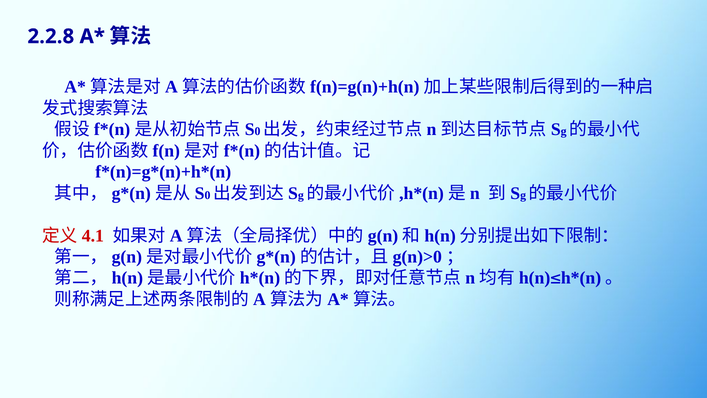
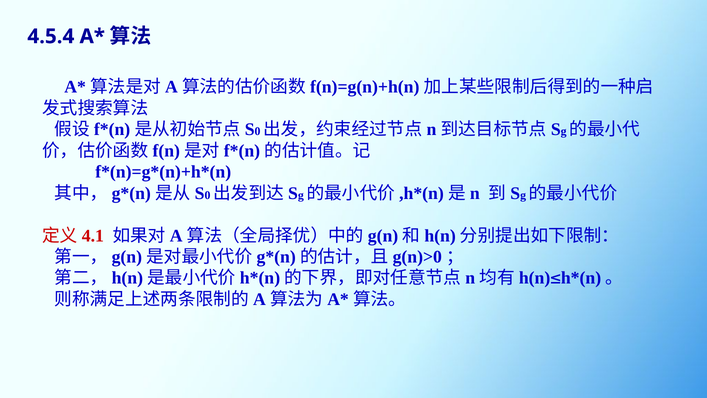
2.2.8: 2.2.8 -> 4.5.4
